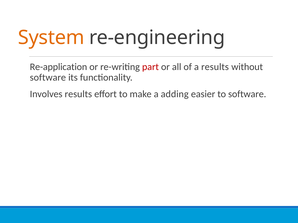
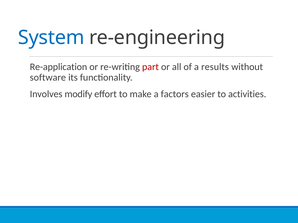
System colour: orange -> blue
Involves results: results -> modify
adding: adding -> factors
to software: software -> activities
